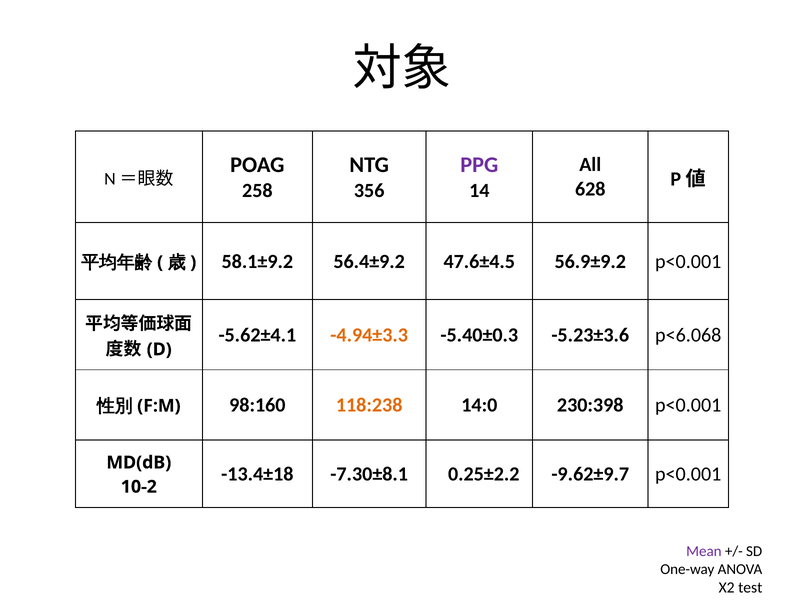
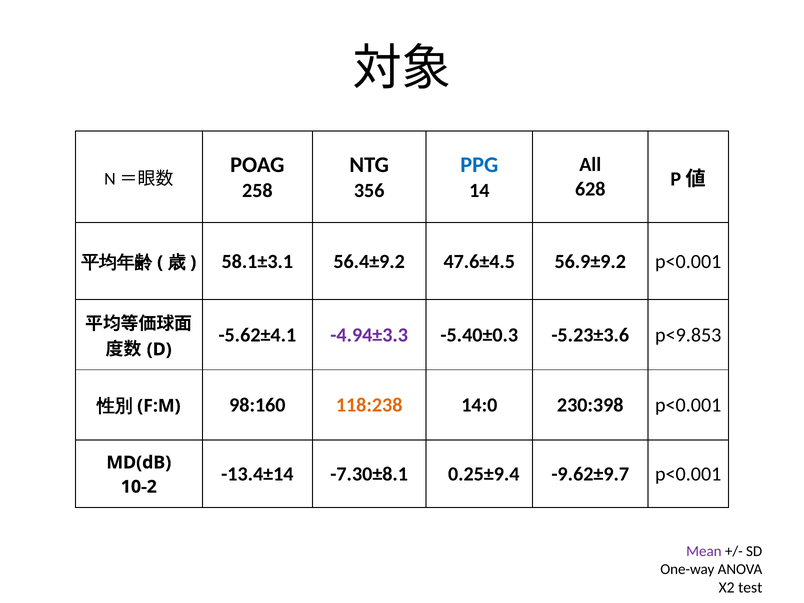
PPG colour: purple -> blue
58.1±9.2: 58.1±9.2 -> 58.1±3.1
-4.94±3.3 colour: orange -> purple
p<6.068: p<6.068 -> p<9.853
-13.4±18: -13.4±18 -> -13.4±14
0.25±2.2: 0.25±2.2 -> 0.25±9.4
